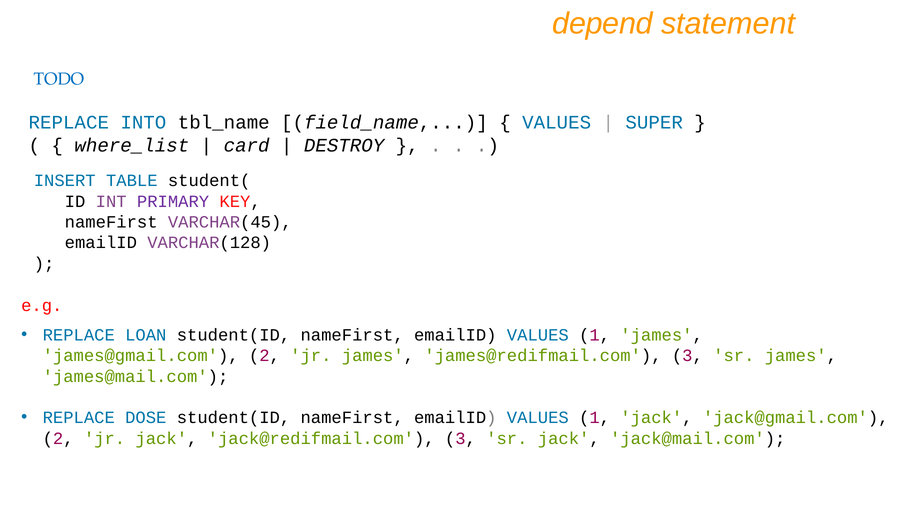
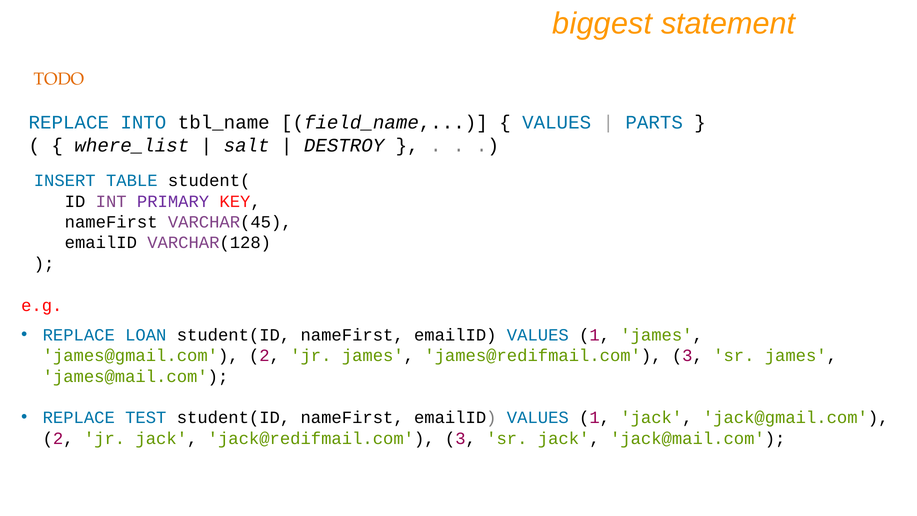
depend: depend -> biggest
TODO colour: blue -> orange
SUPER: SUPER -> PARTS
card: card -> salt
DOSE: DOSE -> TEST
